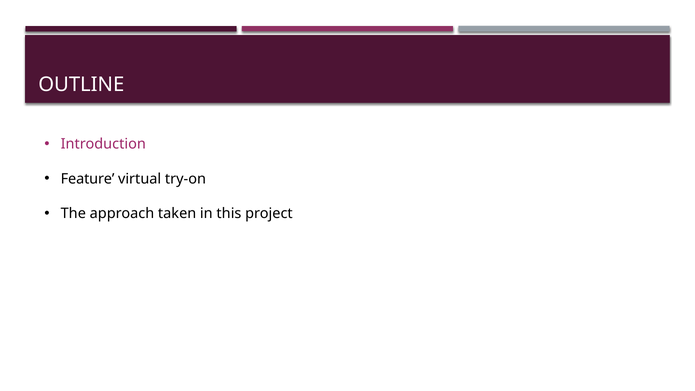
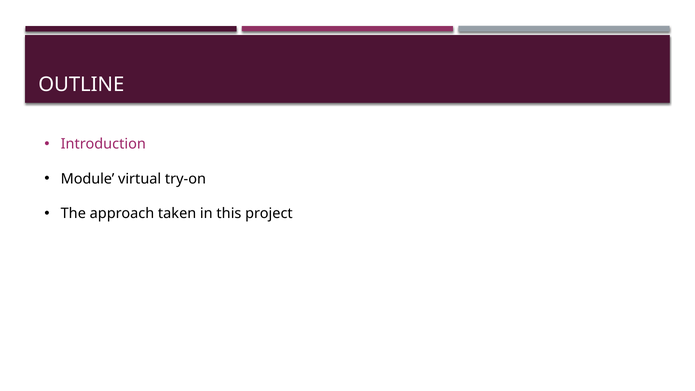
Feature: Feature -> Module
